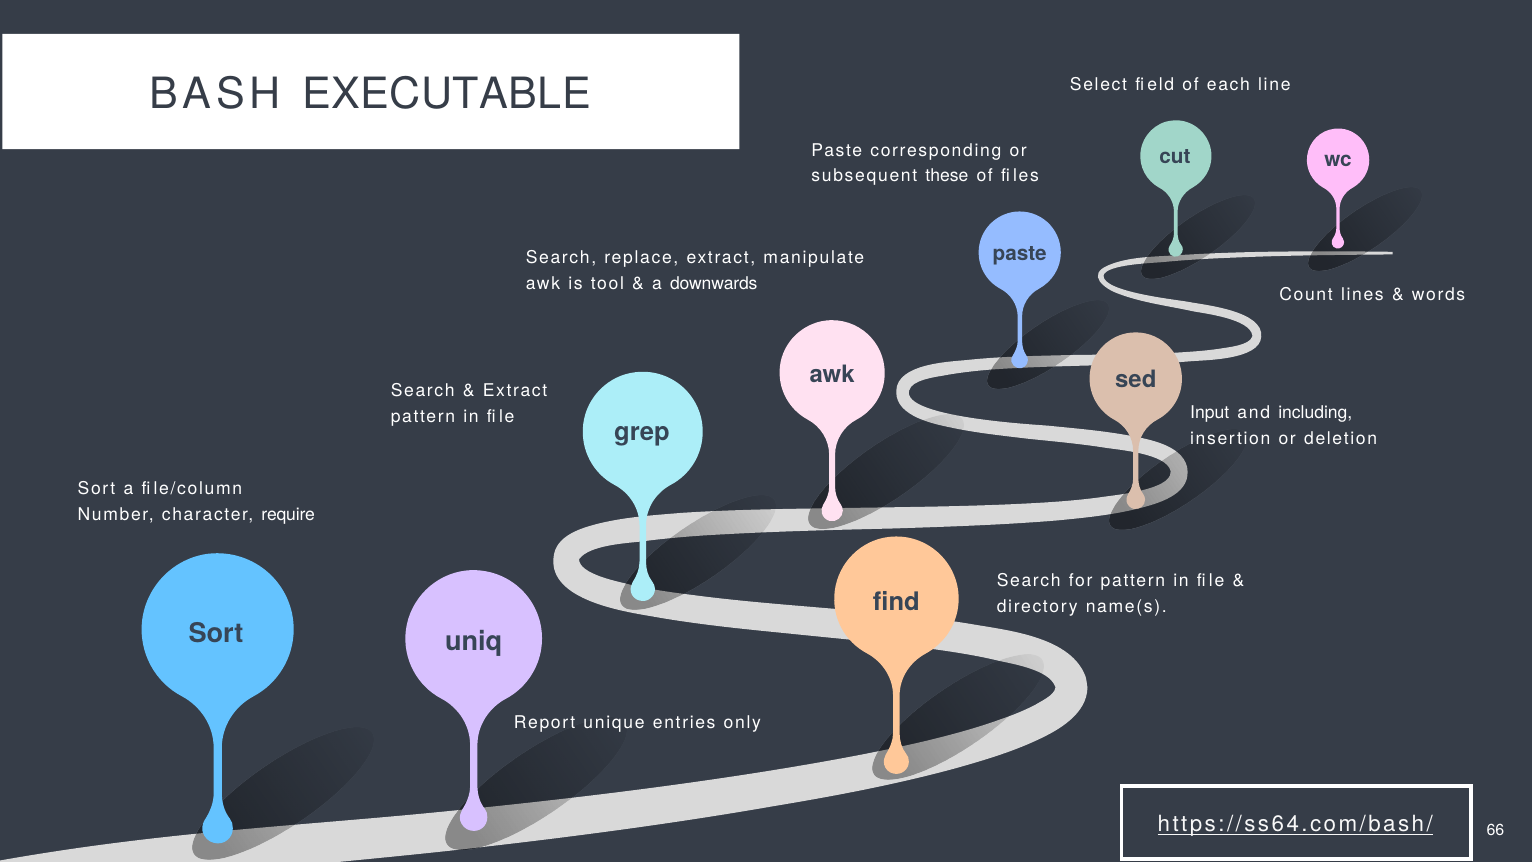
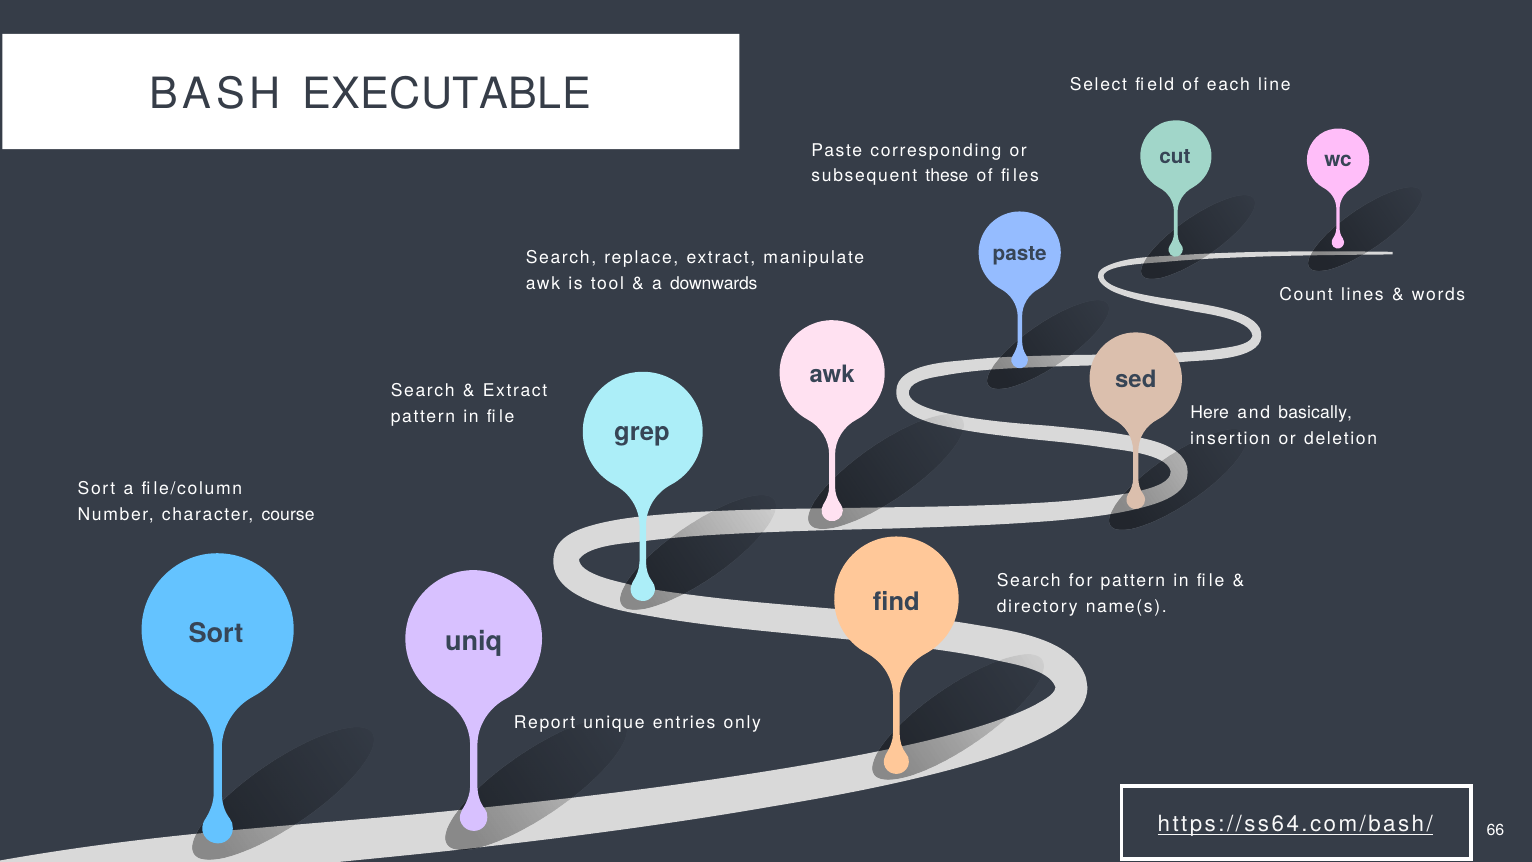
Input: Input -> Here
including: including -> basically
require: require -> course
